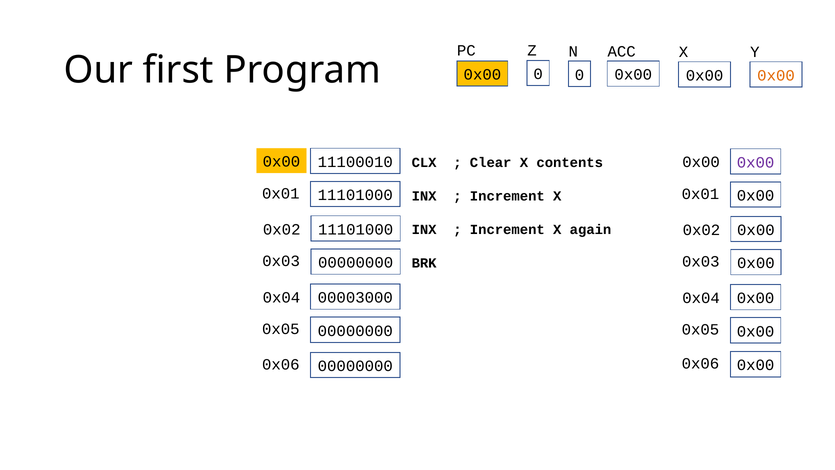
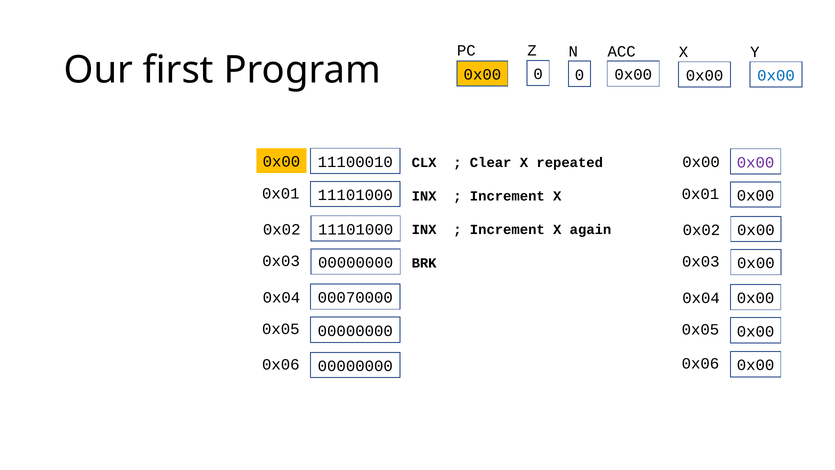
0x00 at (776, 75) colour: orange -> blue
contents: contents -> repeated
00003000: 00003000 -> 00070000
